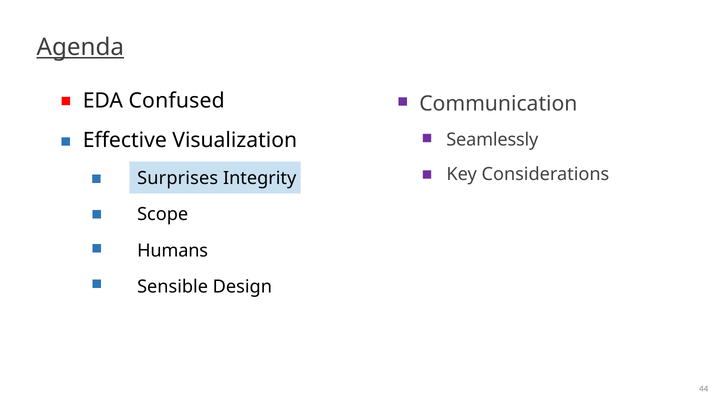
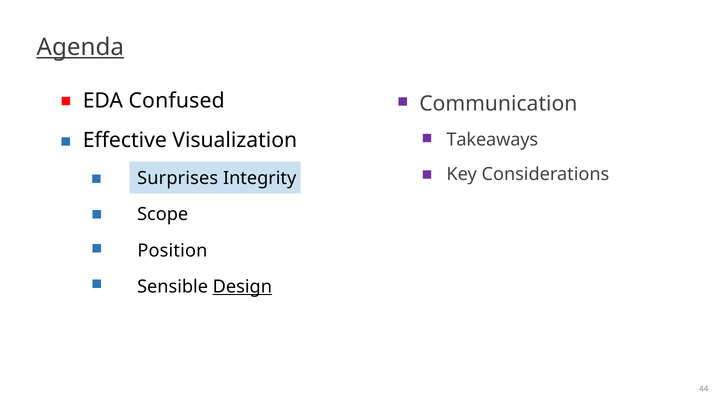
Seamlessly: Seamlessly -> Takeaways
Humans: Humans -> Position
Design underline: none -> present
